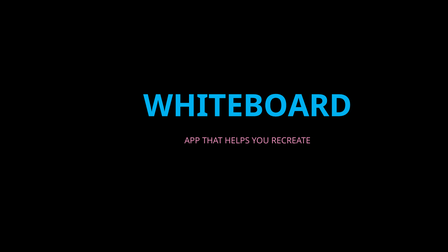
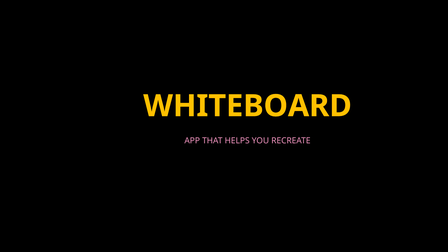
WHITEBOARD colour: light blue -> yellow
